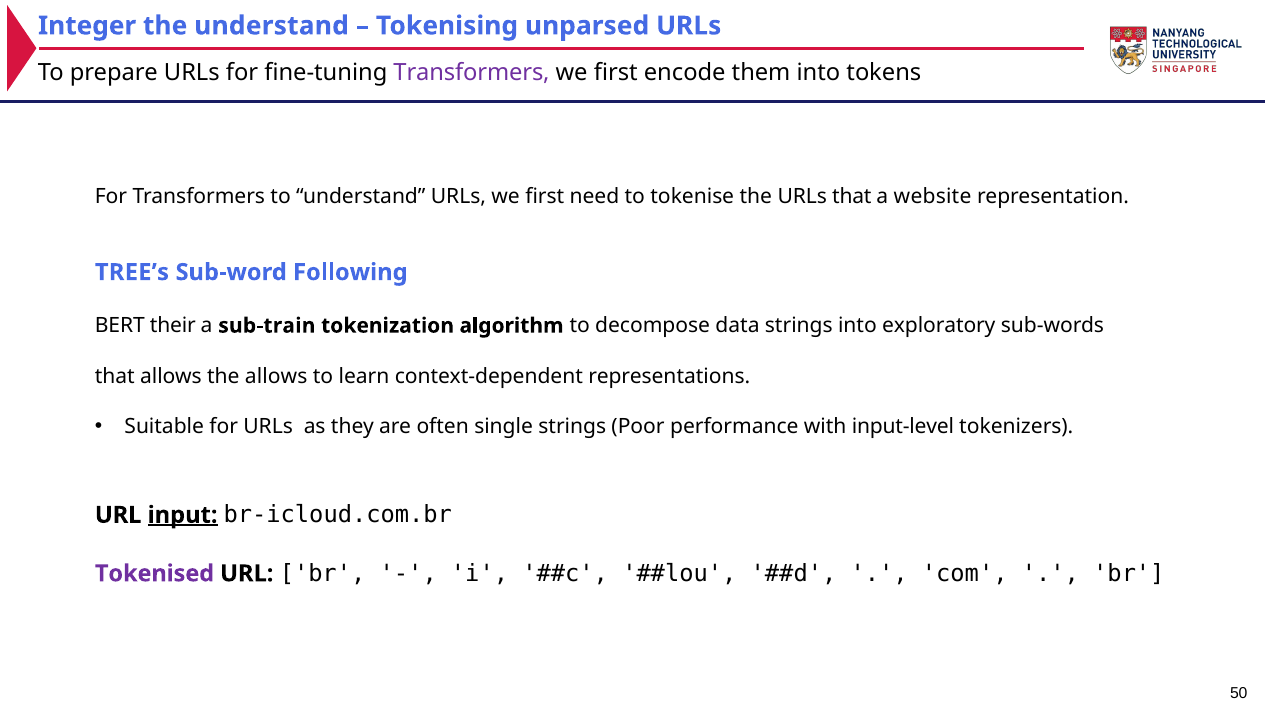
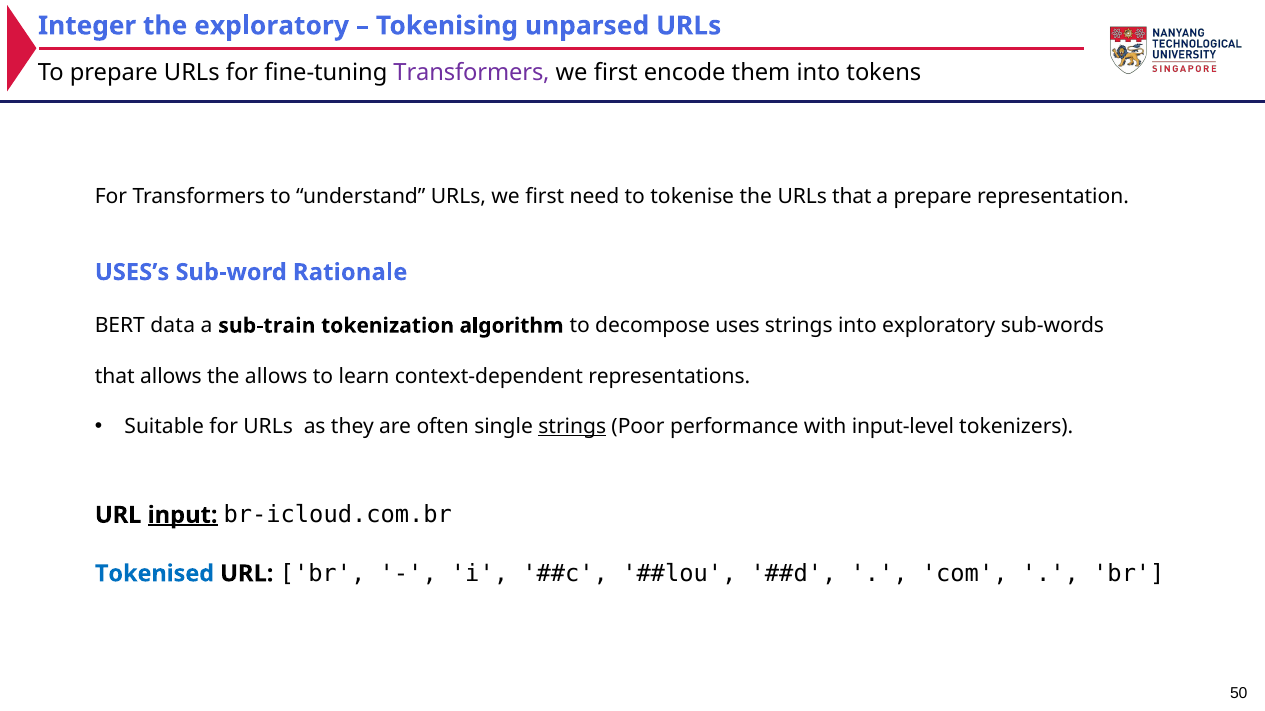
the understand: understand -> exploratory
a website: website -> prepare
TREE’s: TREE’s -> USES’s
Following: Following -> Rationale
their: their -> data
data: data -> uses
strings at (572, 427) underline: none -> present
Tokenised colour: purple -> blue
